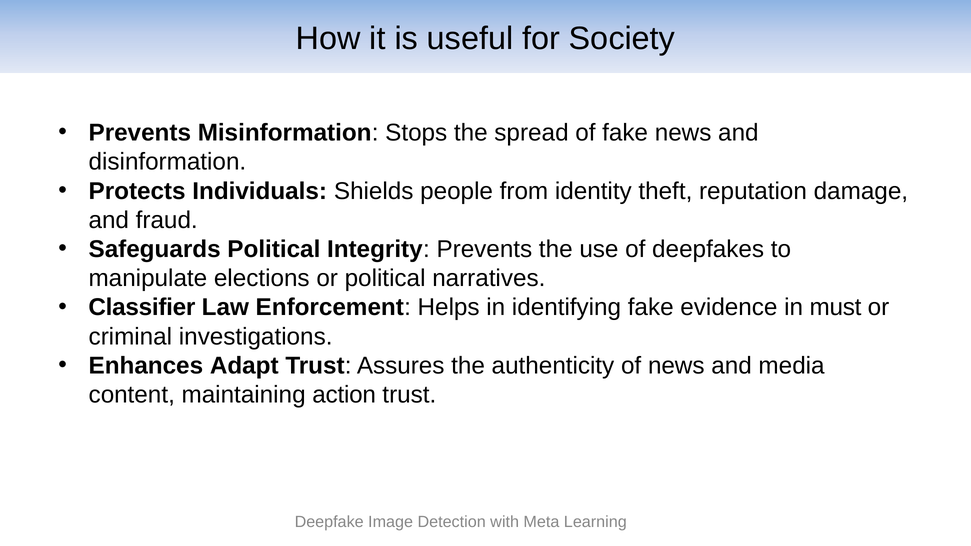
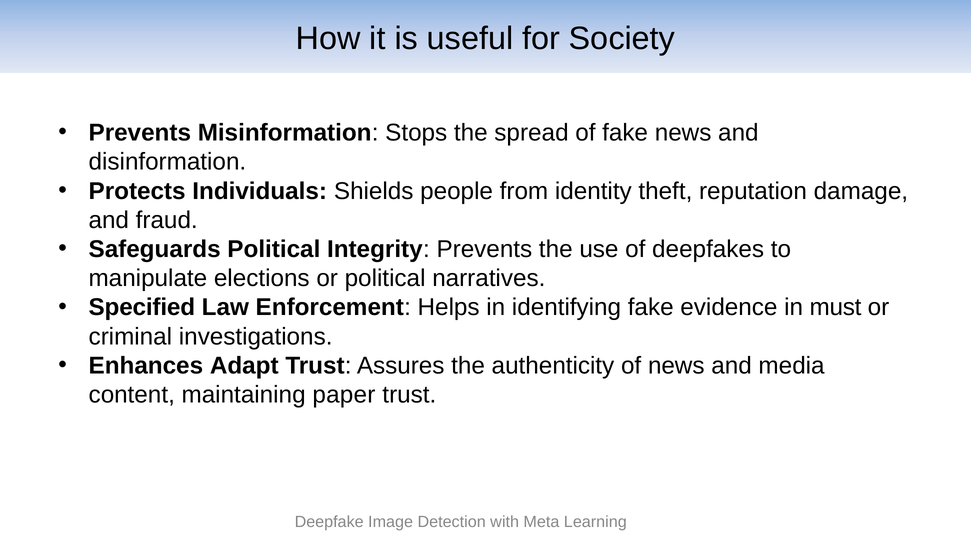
Classifier: Classifier -> Specified
action: action -> paper
